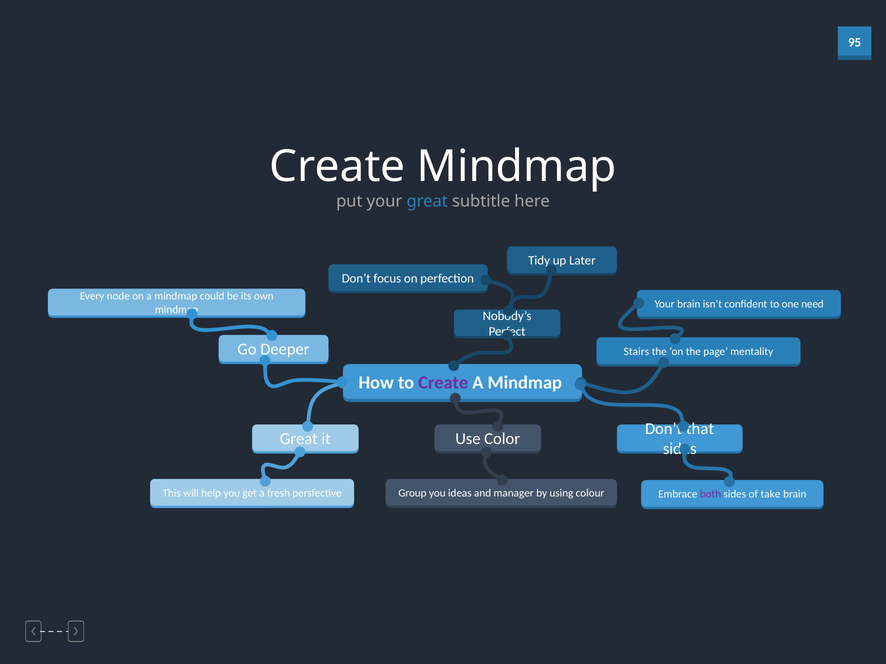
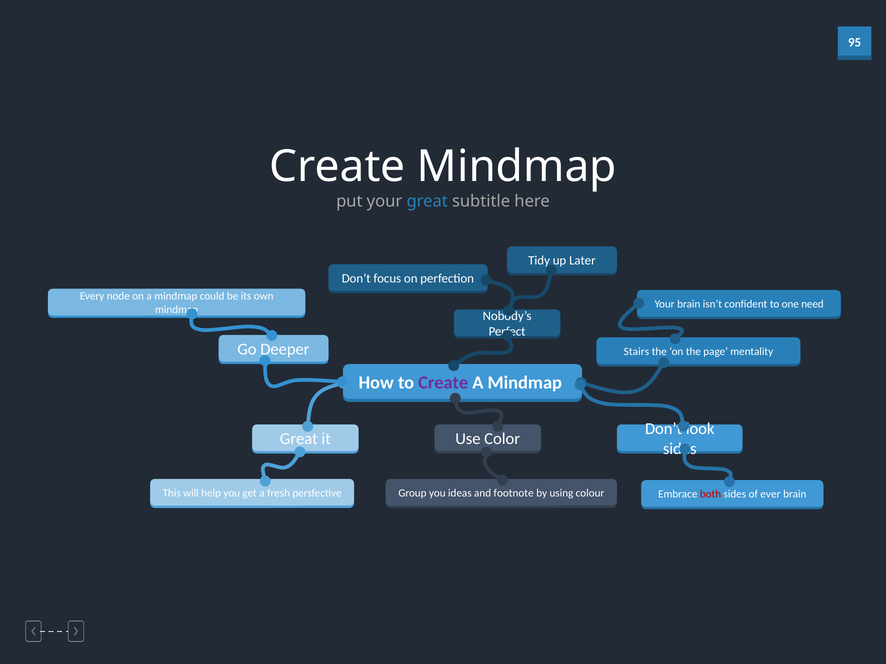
that: that -> look
manager: manager -> footnote
both colour: purple -> red
take: take -> ever
